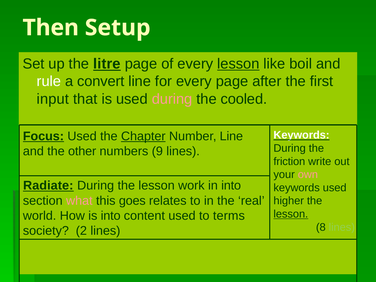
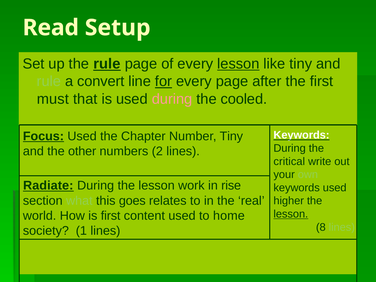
Then: Then -> Read
the litre: litre -> rule
like boil: boil -> tiny
rule at (49, 81) colour: white -> light green
for underline: none -> present
input: input -> must
Chapter underline: present -> none
Number Line: Line -> Tiny
9: 9 -> 2
friction: friction -> critical
own colour: pink -> light green
in into: into -> rise
what colour: pink -> light green
is into: into -> first
terms: terms -> home
2: 2 -> 1
